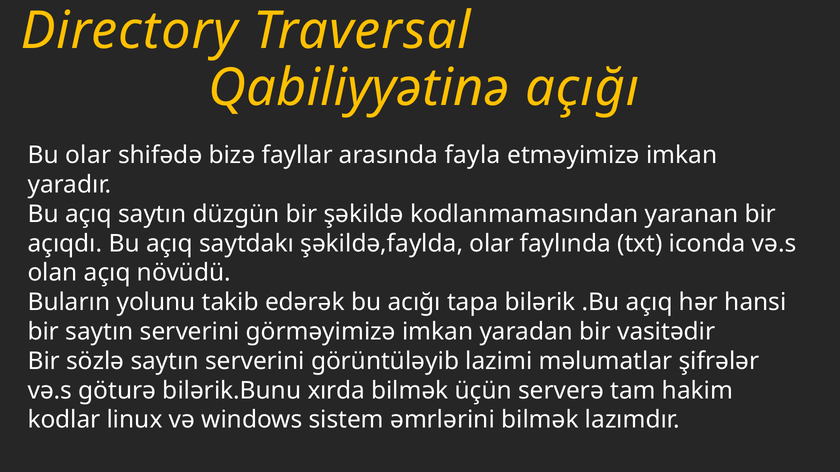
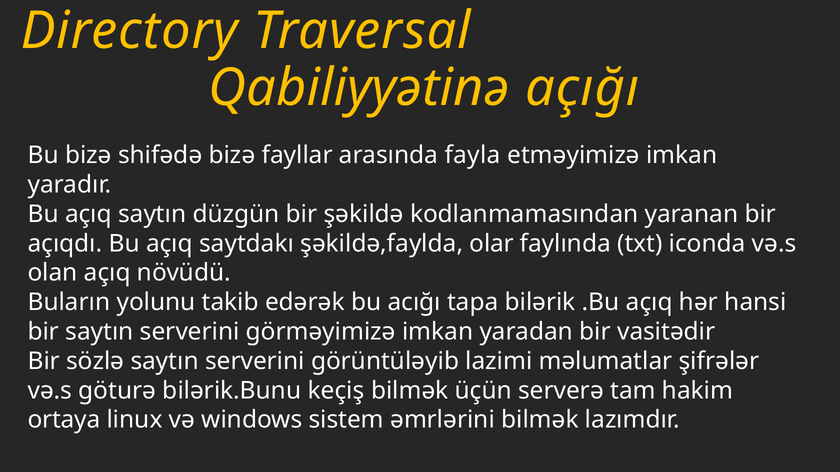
Bu olar: olar -> bizə
xırda: xırda -> keçiş
kodlar: kodlar -> ortaya
